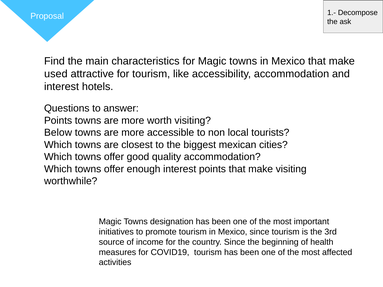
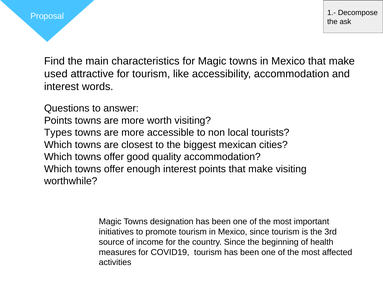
hotels: hotels -> words
Below: Below -> Types
